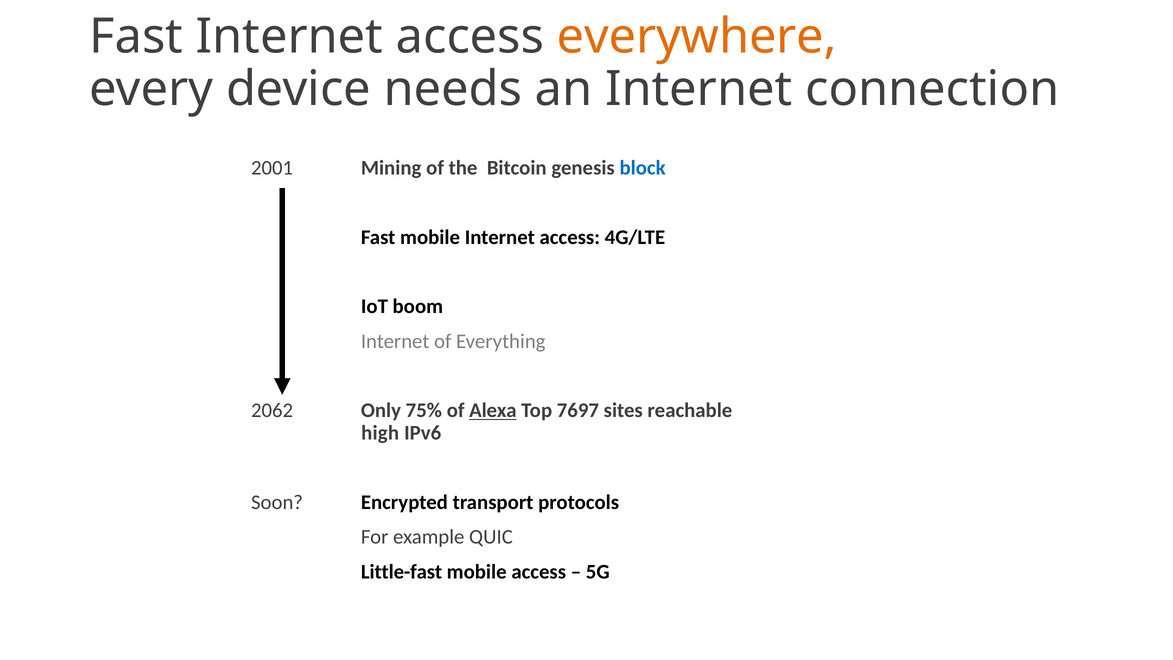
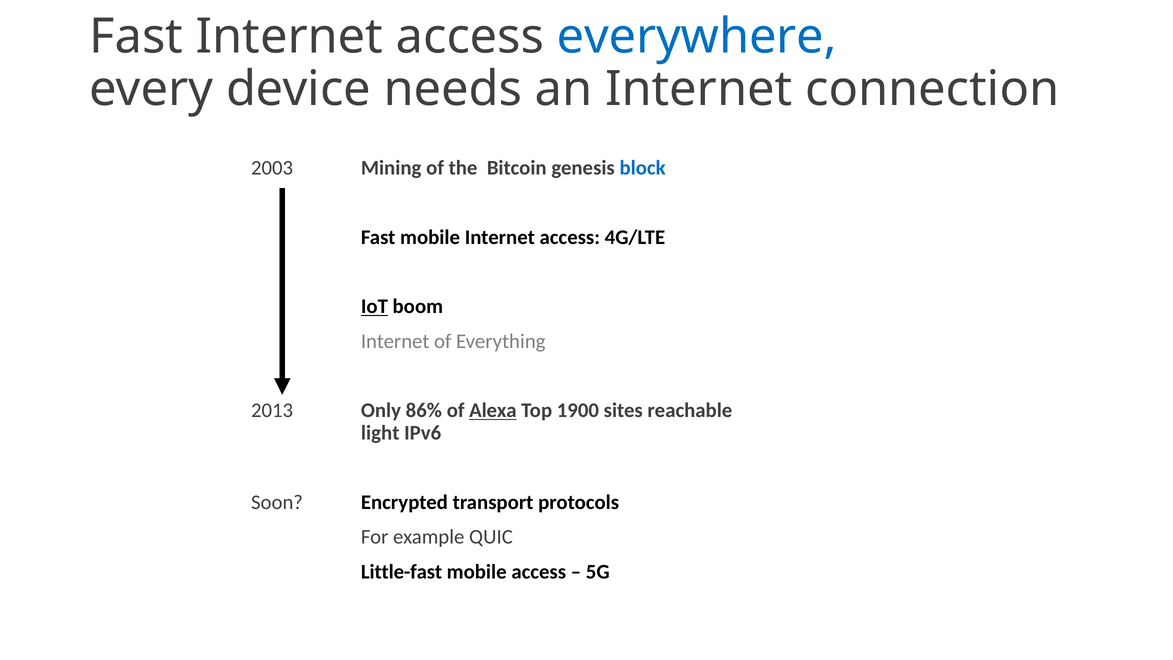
everywhere colour: orange -> blue
2001: 2001 -> 2003
IoT underline: none -> present
2062: 2062 -> 2013
75%: 75% -> 86%
7697: 7697 -> 1900
high: high -> light
